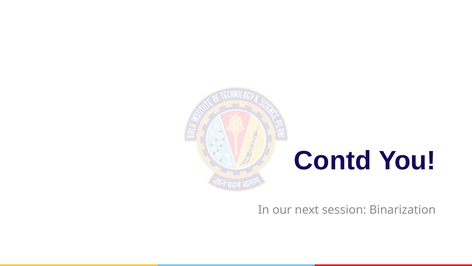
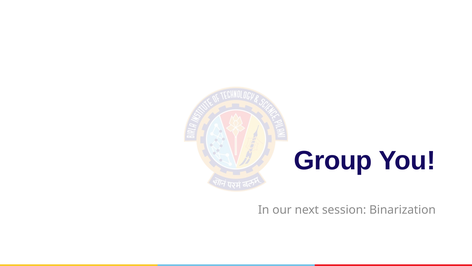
Contd: Contd -> Group
